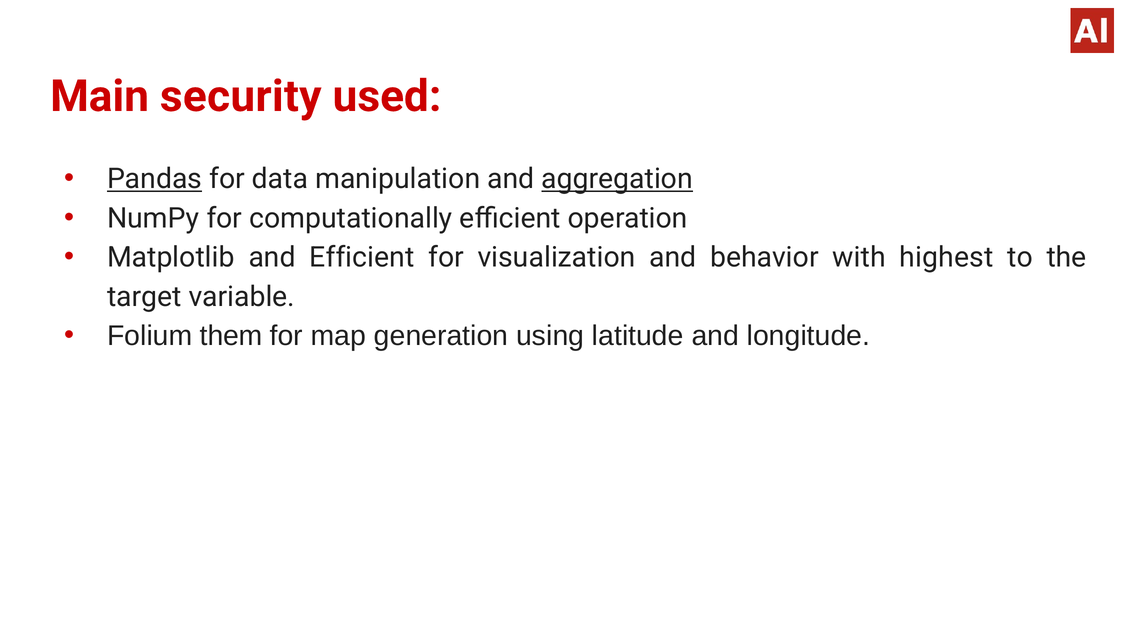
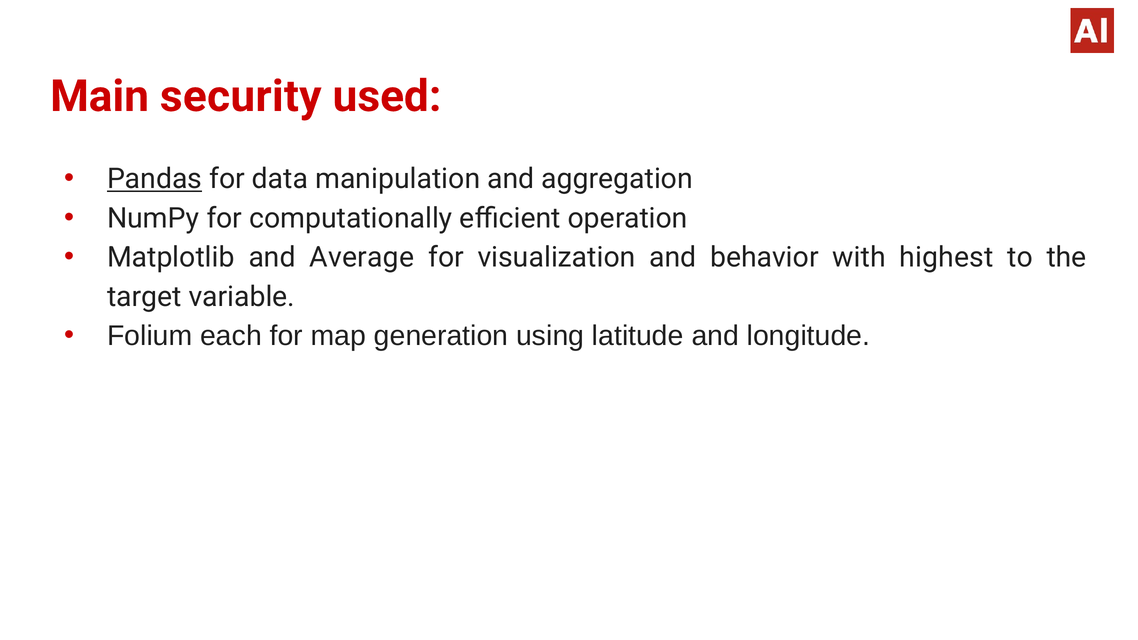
aggregation underline: present -> none
and Efficient: Efficient -> Average
them: them -> each
